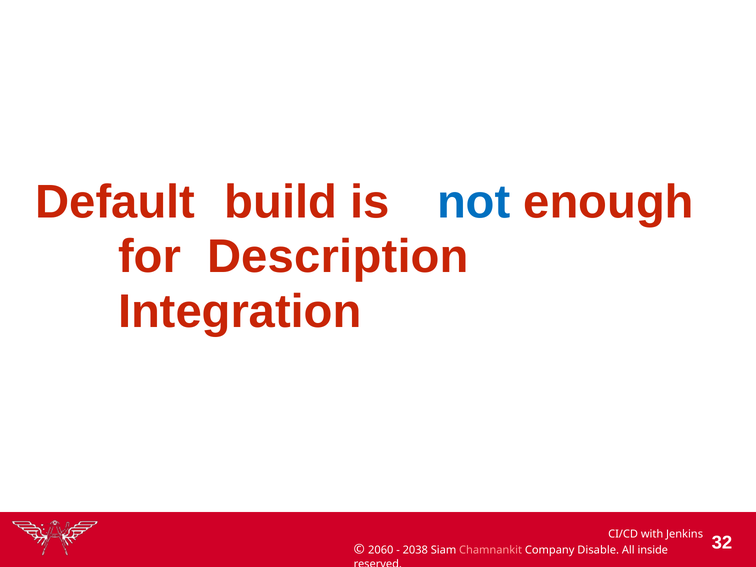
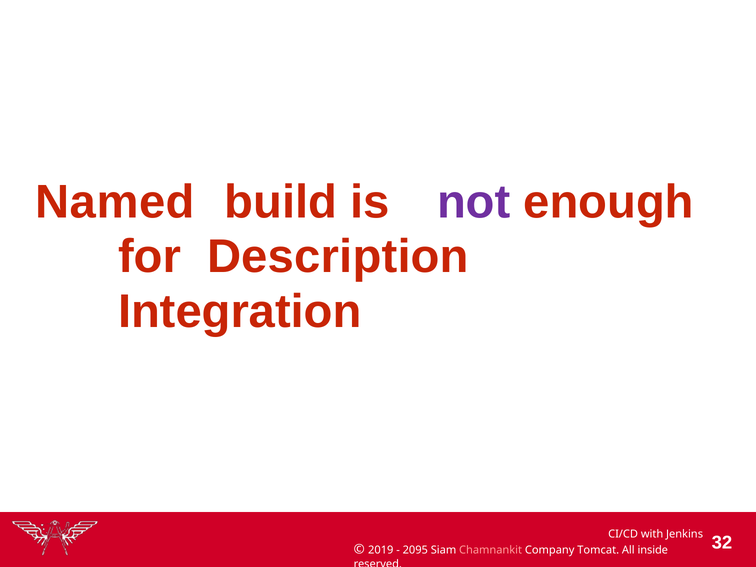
Default: Default -> Named
not colour: blue -> purple
2060: 2060 -> 2019
2038: 2038 -> 2095
Disable: Disable -> Tomcat
